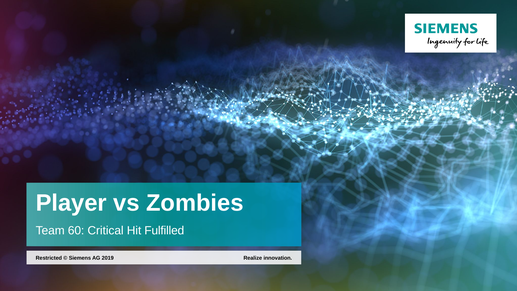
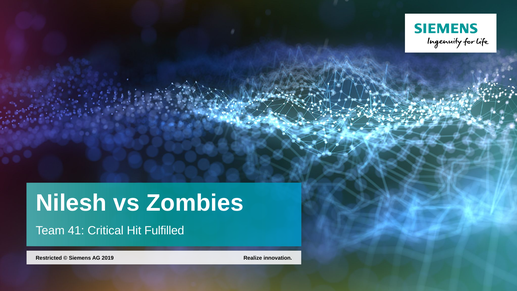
Player: Player -> Nilesh
60: 60 -> 41
